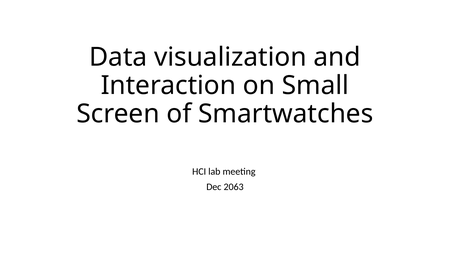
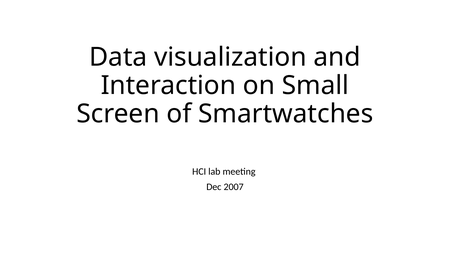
2063: 2063 -> 2007
